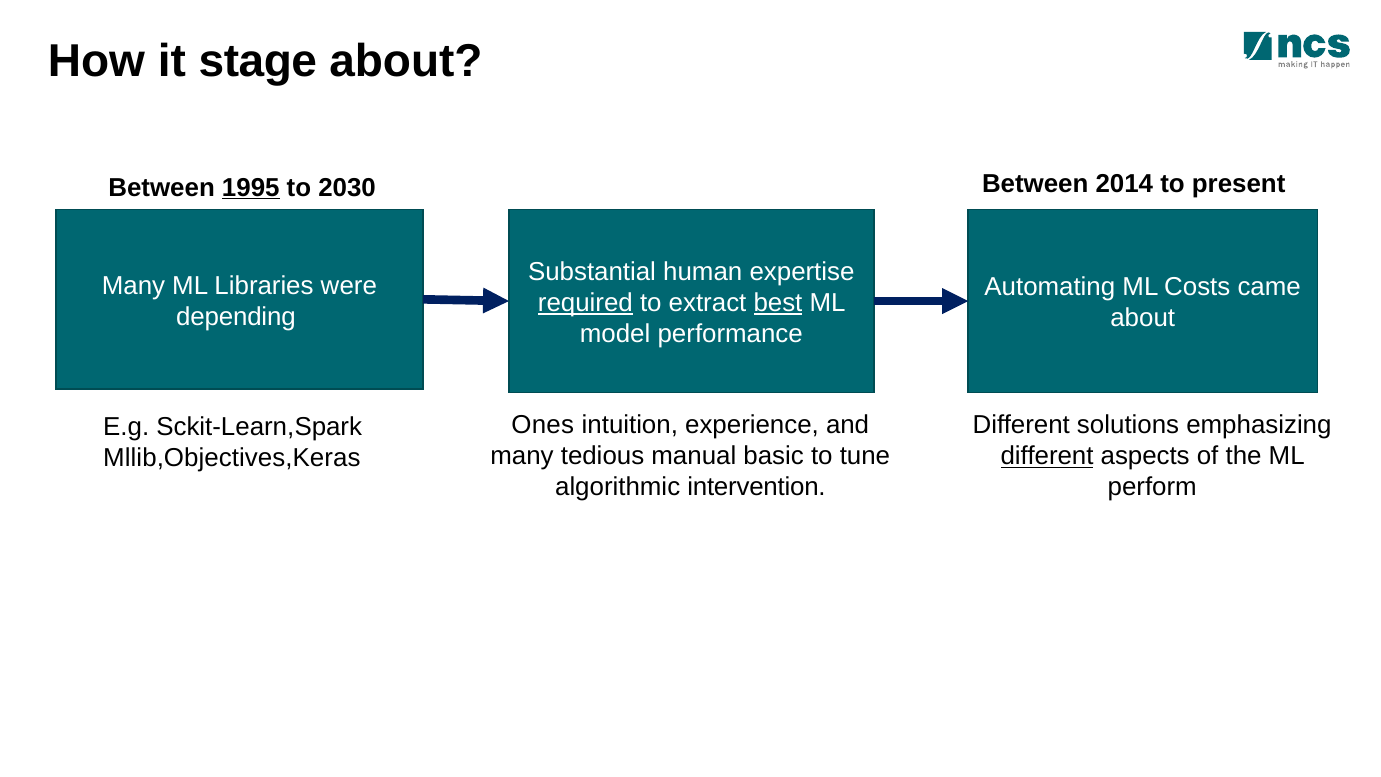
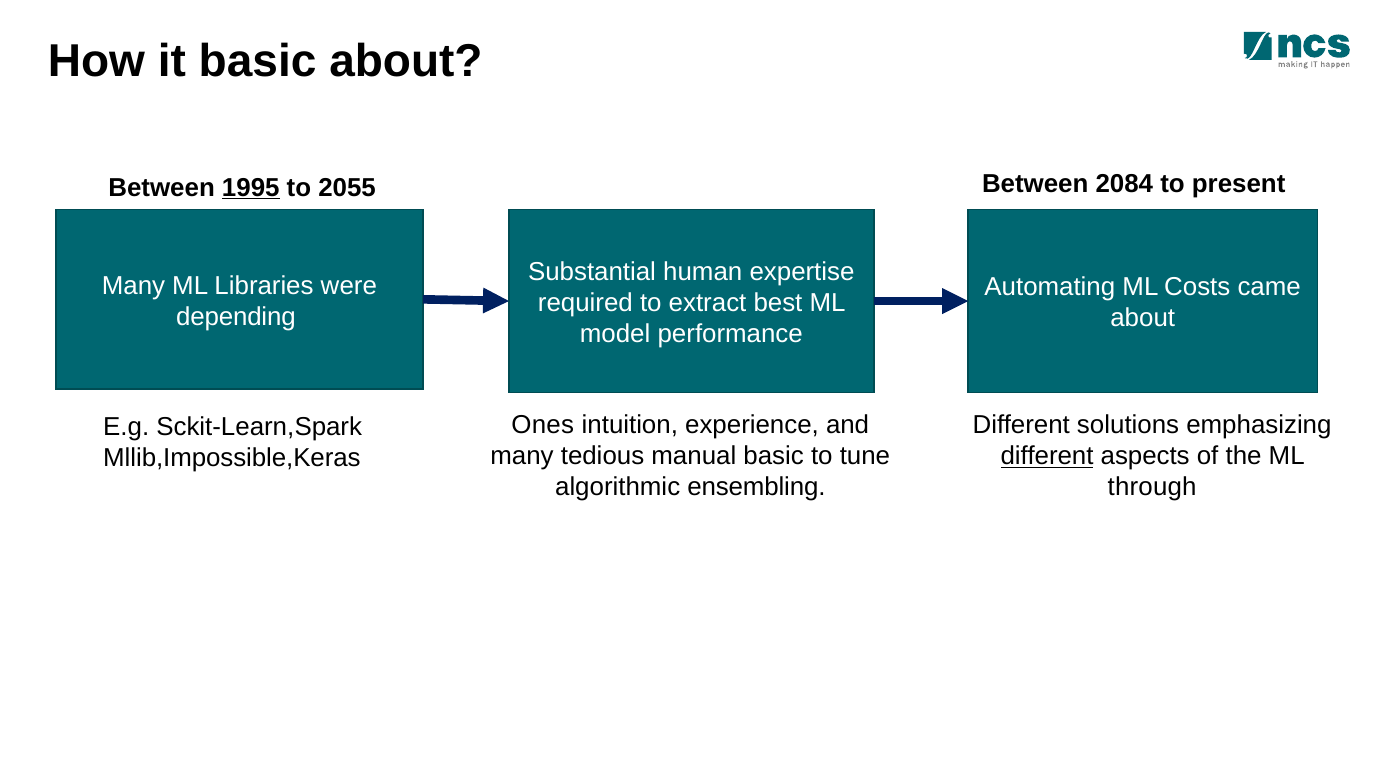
it stage: stage -> basic
2014: 2014 -> 2084
2030: 2030 -> 2055
required underline: present -> none
best underline: present -> none
Mllib,Objectives,Keras: Mllib,Objectives,Keras -> Mllib,Impossible,Keras
intervention: intervention -> ensembling
perform: perform -> through
